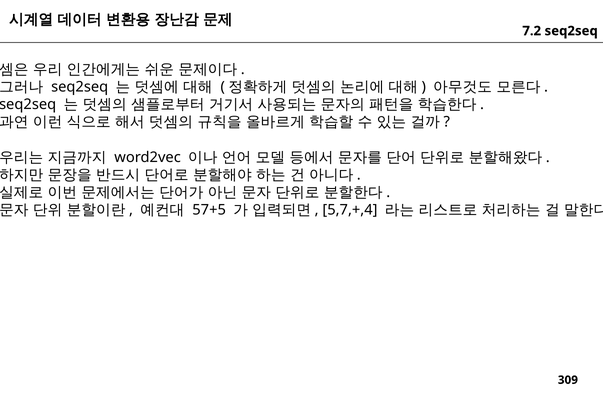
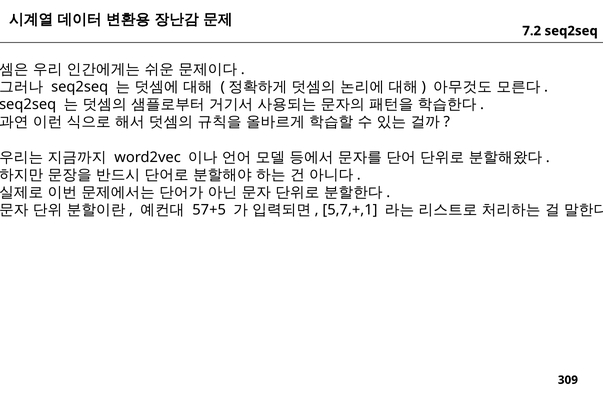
5,7,+,4: 5,7,+,4 -> 5,7,+,1
